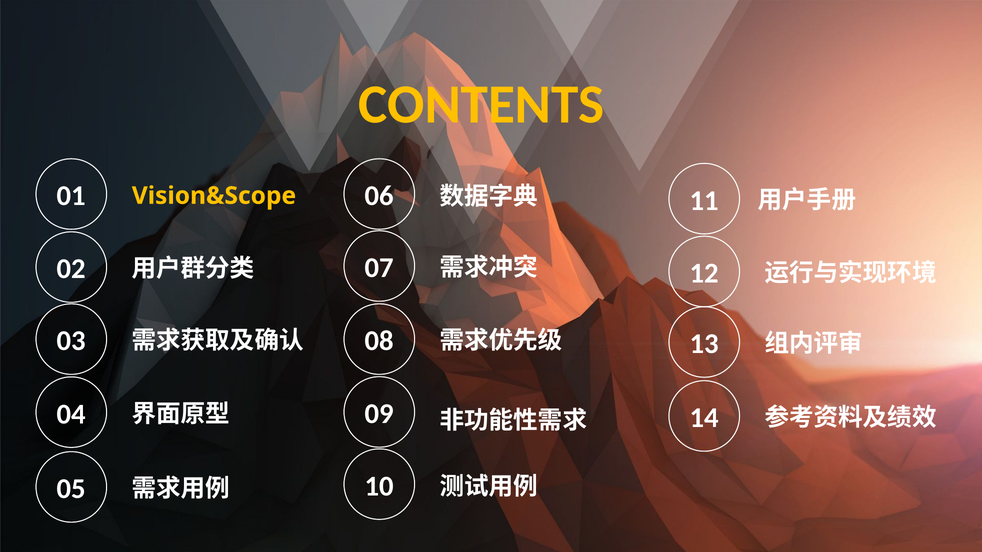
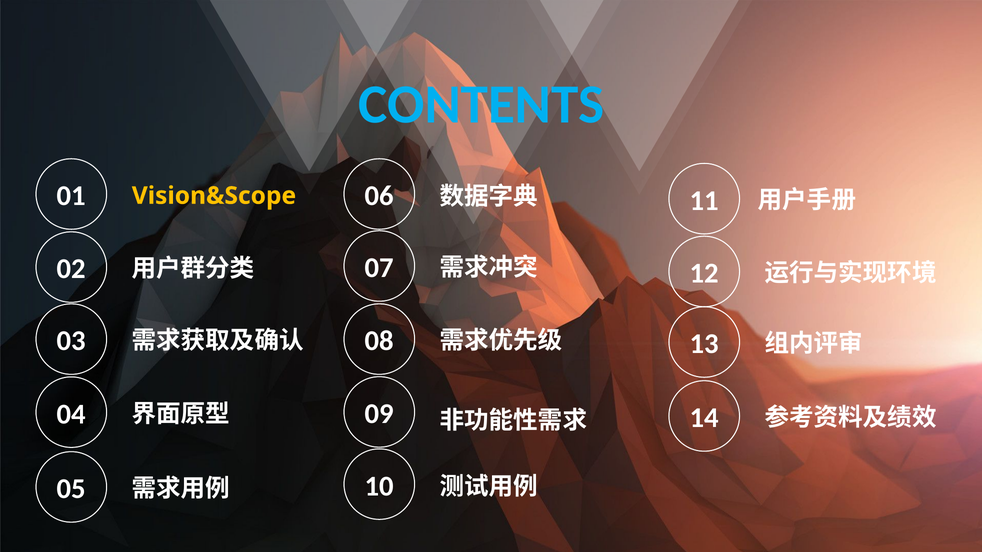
CONTENTS colour: yellow -> light blue
